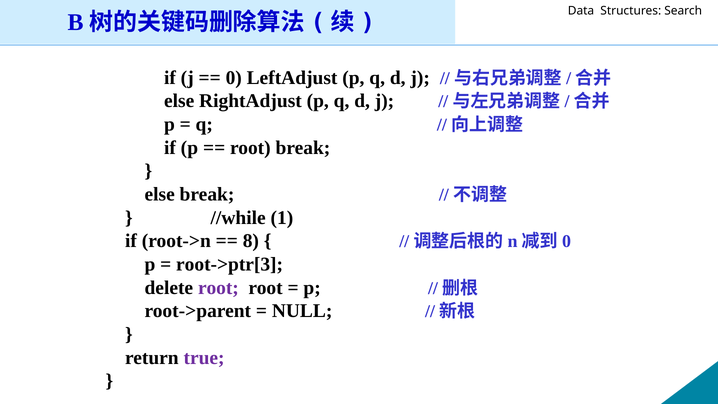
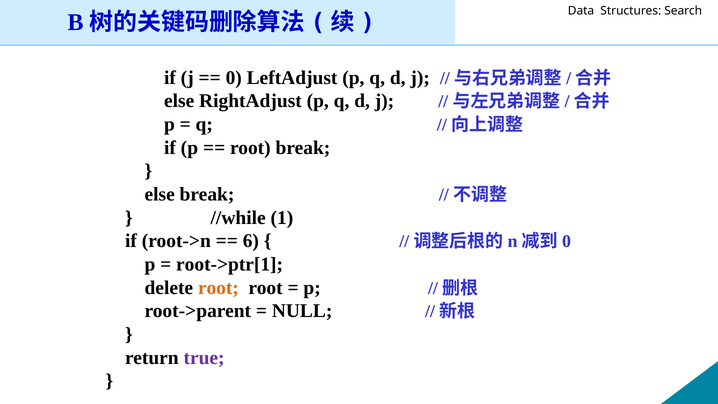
8: 8 -> 6
root->ptr[3: root->ptr[3 -> root->ptr[1
root at (218, 288) colour: purple -> orange
